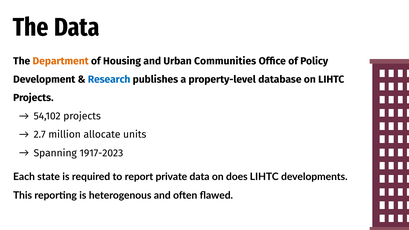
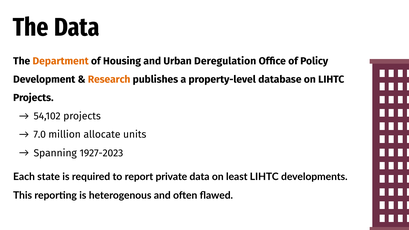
Communities: Communities -> Deregulation
Research colour: blue -> orange
2.7: 2.7 -> 7.0
1917-2023: 1917-2023 -> 1927-2023
does: does -> least
